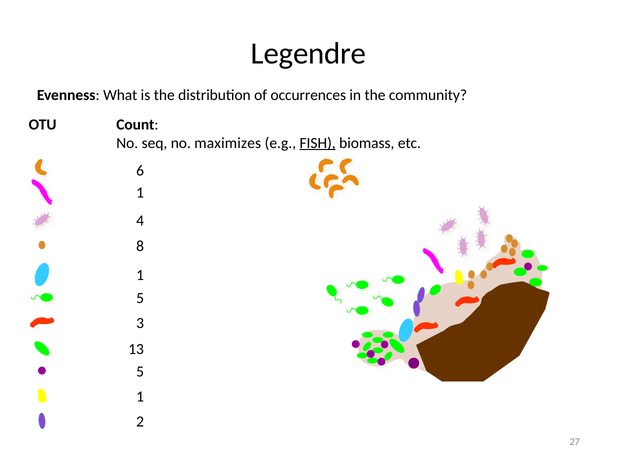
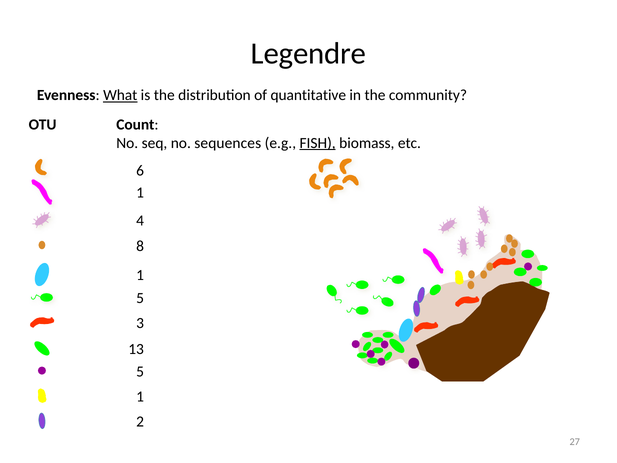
What underline: none -> present
occurrences: occurrences -> quantitative
maximizes: maximizes -> sequences
